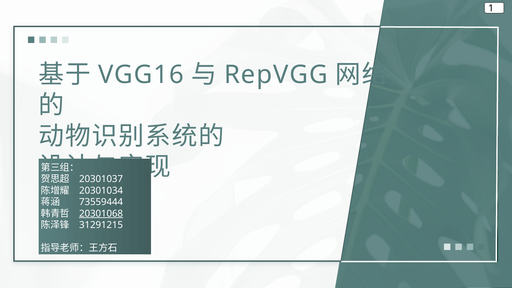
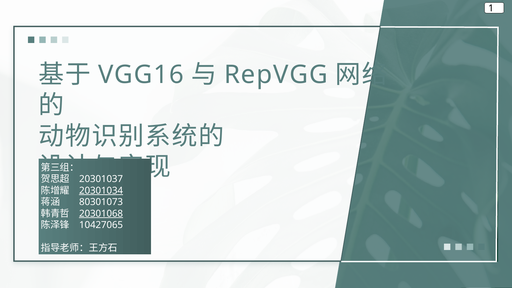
20301034 underline: none -> present
73559444: 73559444 -> 80301073
31291215: 31291215 -> 10427065
